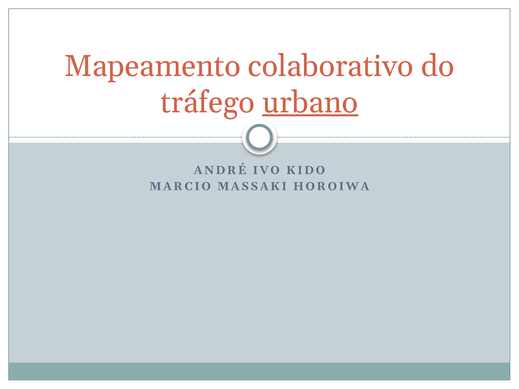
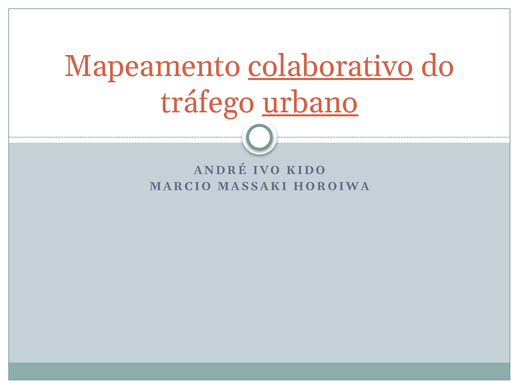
colaborativo underline: none -> present
